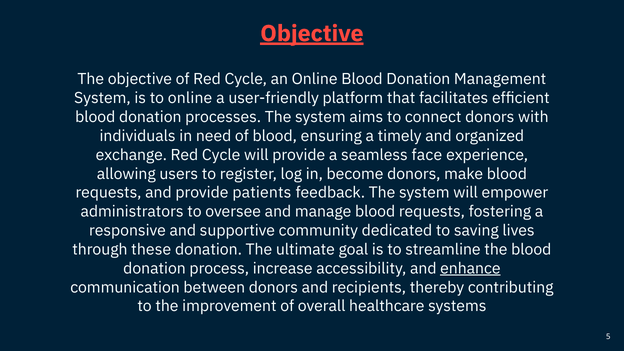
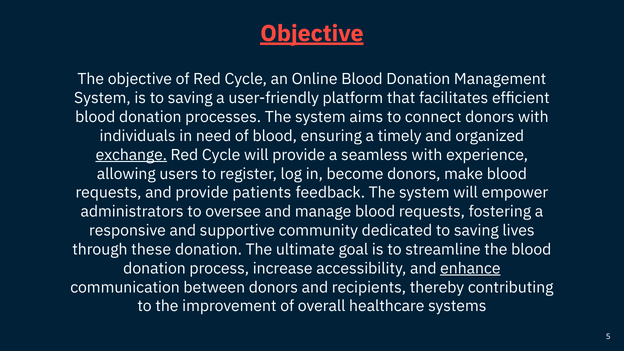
is to online: online -> saving
exchange underline: none -> present
seamless face: face -> with
